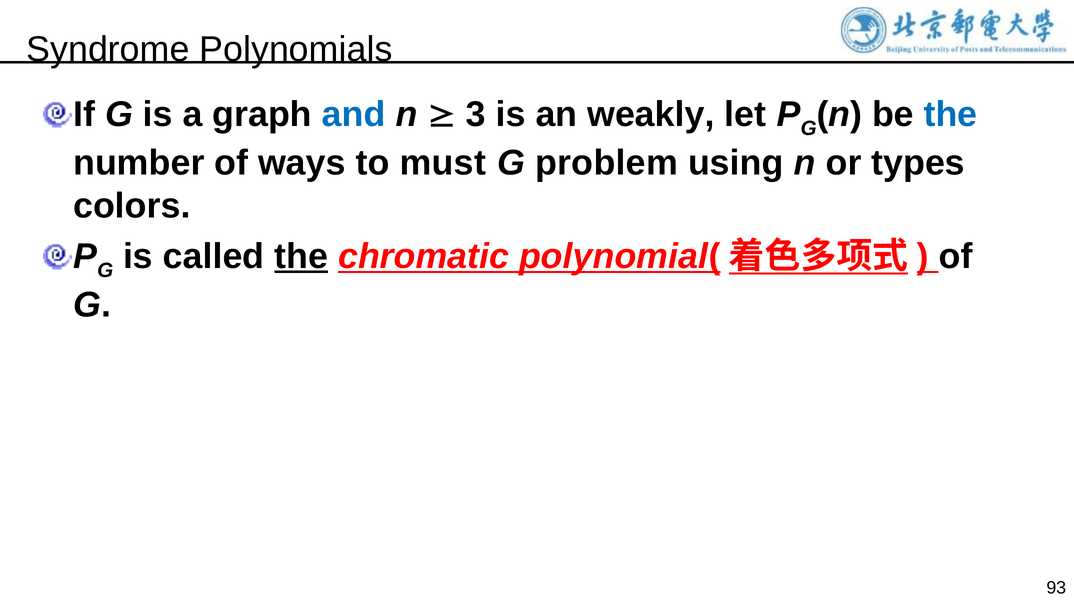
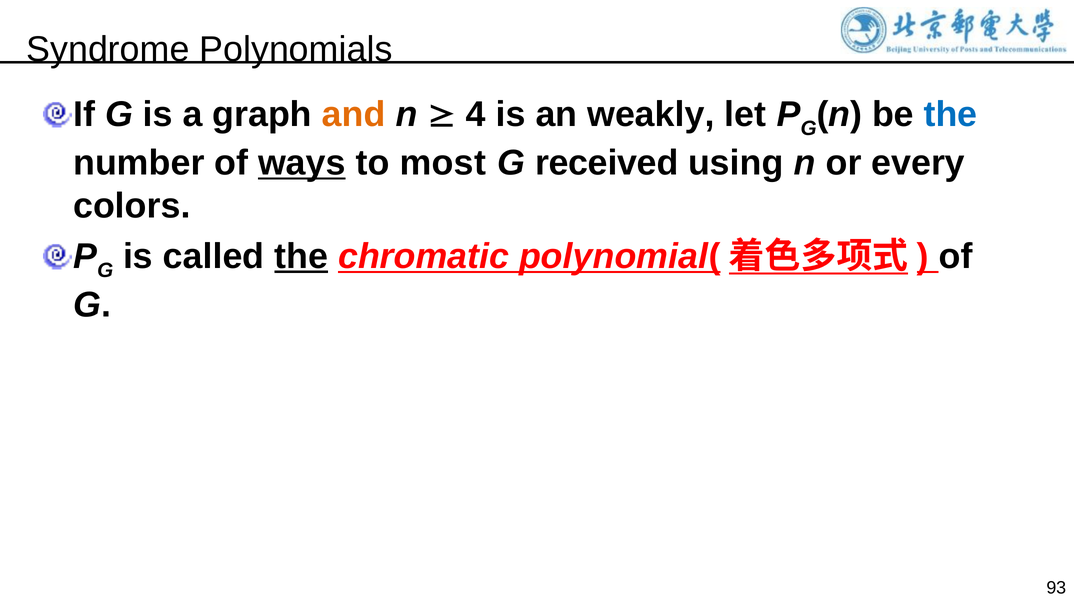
and colour: blue -> orange
3: 3 -> 4
ways underline: none -> present
must: must -> most
problem: problem -> received
types: types -> every
